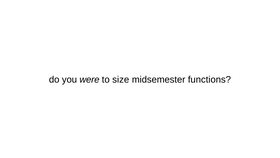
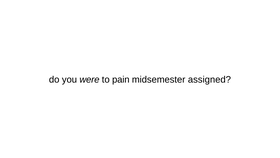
size: size -> pain
functions: functions -> assigned
